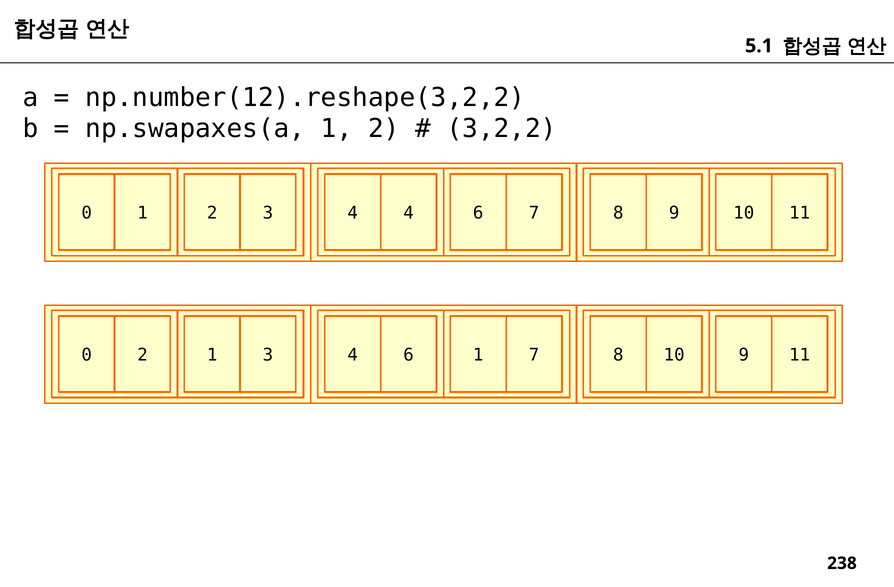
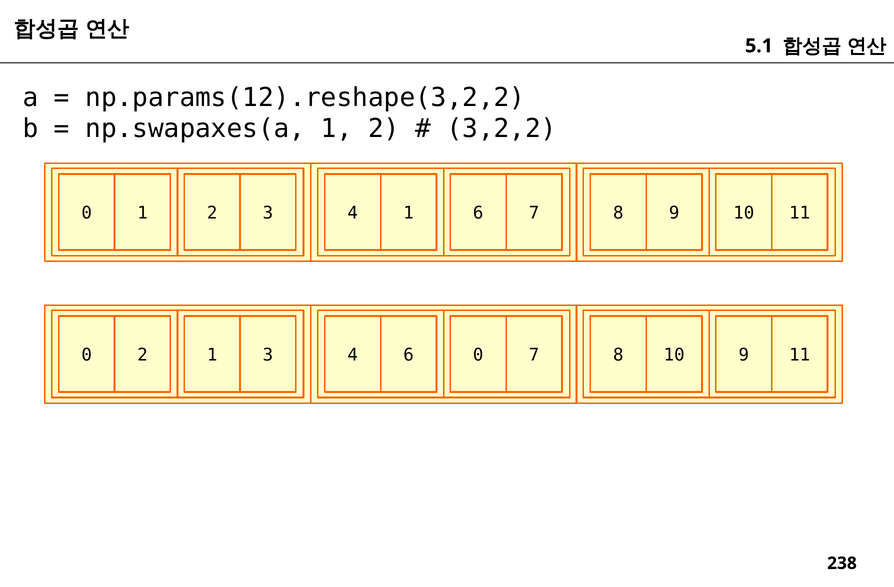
np.number(12).reshape(3,2,2: np.number(12).reshape(3,2,2 -> np.params(12).reshape(3,2,2
4 4: 4 -> 1
6 1: 1 -> 0
